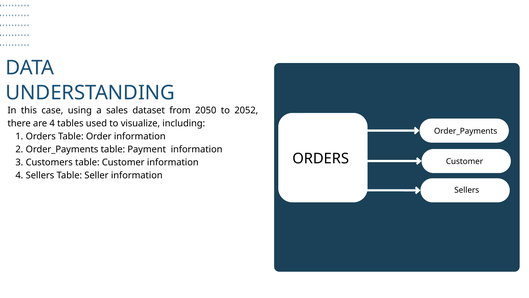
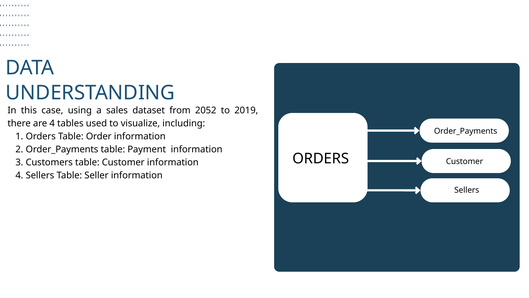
2050: 2050 -> 2052
2052: 2052 -> 2019
